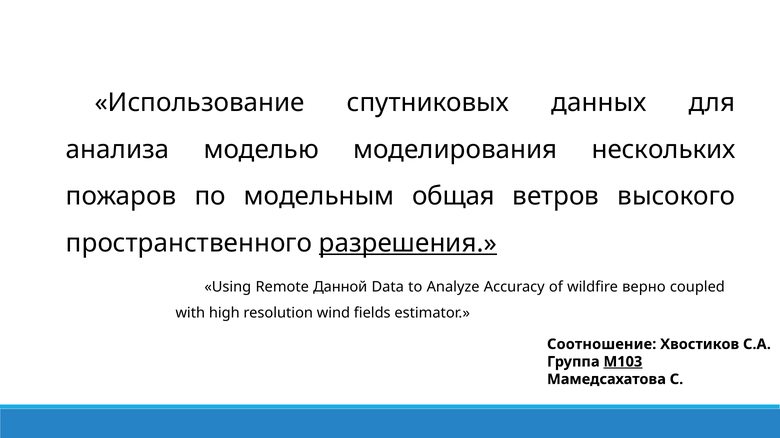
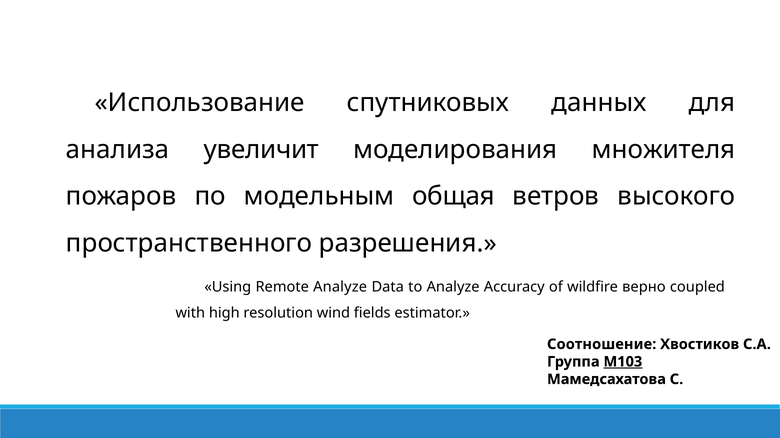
моделью: моделью -> увеличит
нескольких: нескольких -> множителя
разрешения underline: present -> none
Remote Данной: Данной -> Analyze
